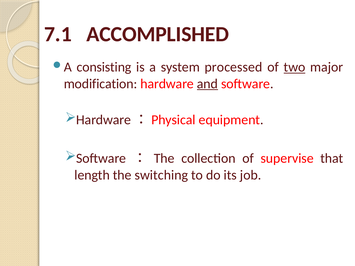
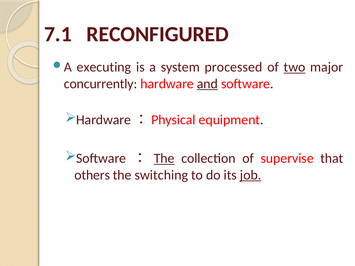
ACCOMPLISHED: ACCOMPLISHED -> RECONFIGURED
consisting: consisting -> executing
modification: modification -> concurrently
The at (164, 159) underline: none -> present
length: length -> others
job underline: none -> present
